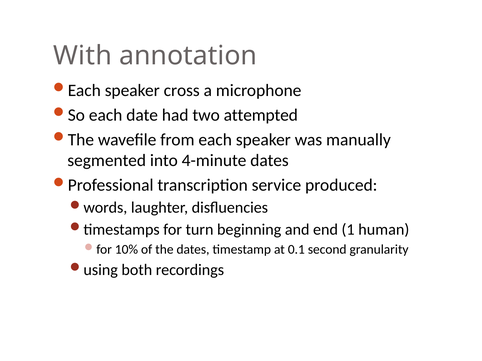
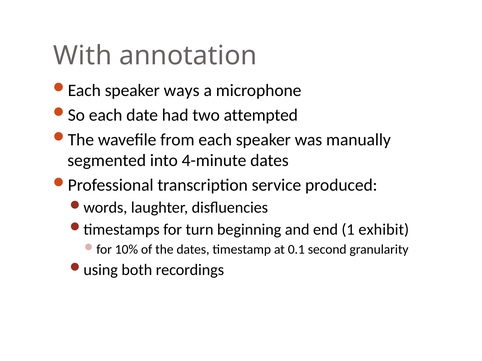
cross: cross -> ways
human: human -> exhibit
